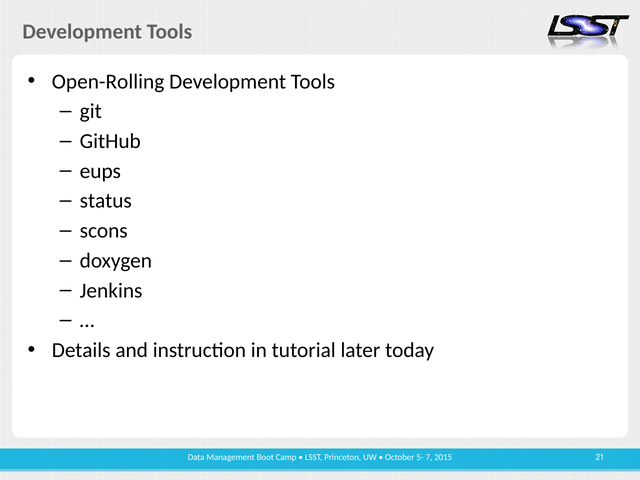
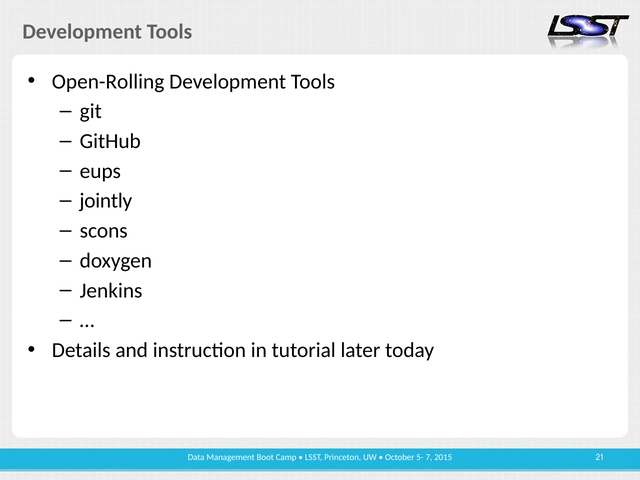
status: status -> jointly
